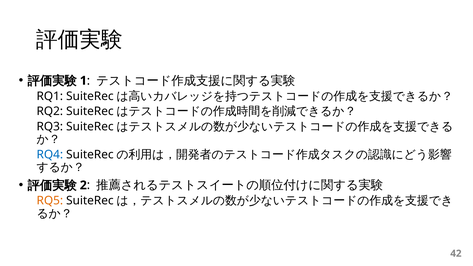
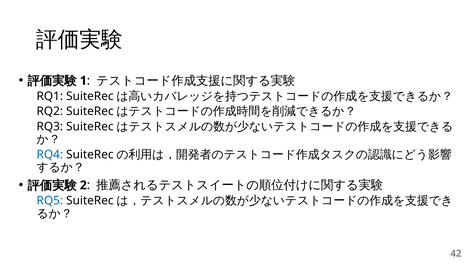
RQ5 colour: orange -> blue
